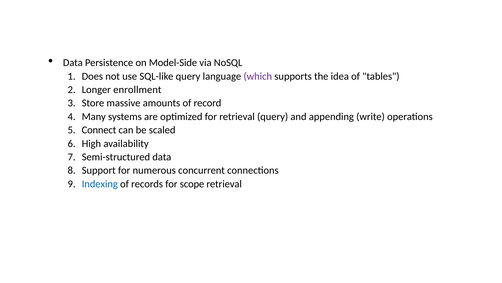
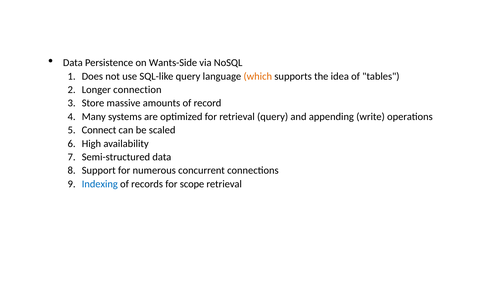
Model-Side: Model-Side -> Wants-Side
which colour: purple -> orange
enrollment: enrollment -> connection
